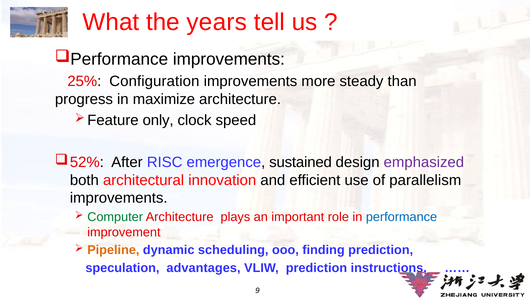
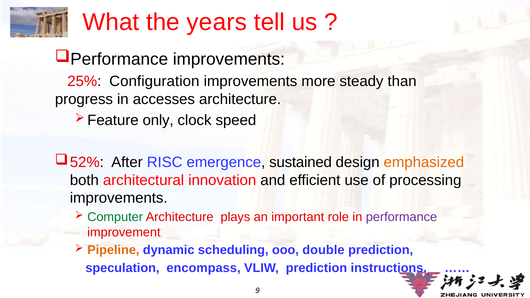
maximize: maximize -> accesses
emphasized colour: purple -> orange
parallelism: parallelism -> processing
performance colour: blue -> purple
finding: finding -> double
advantages: advantages -> encompass
